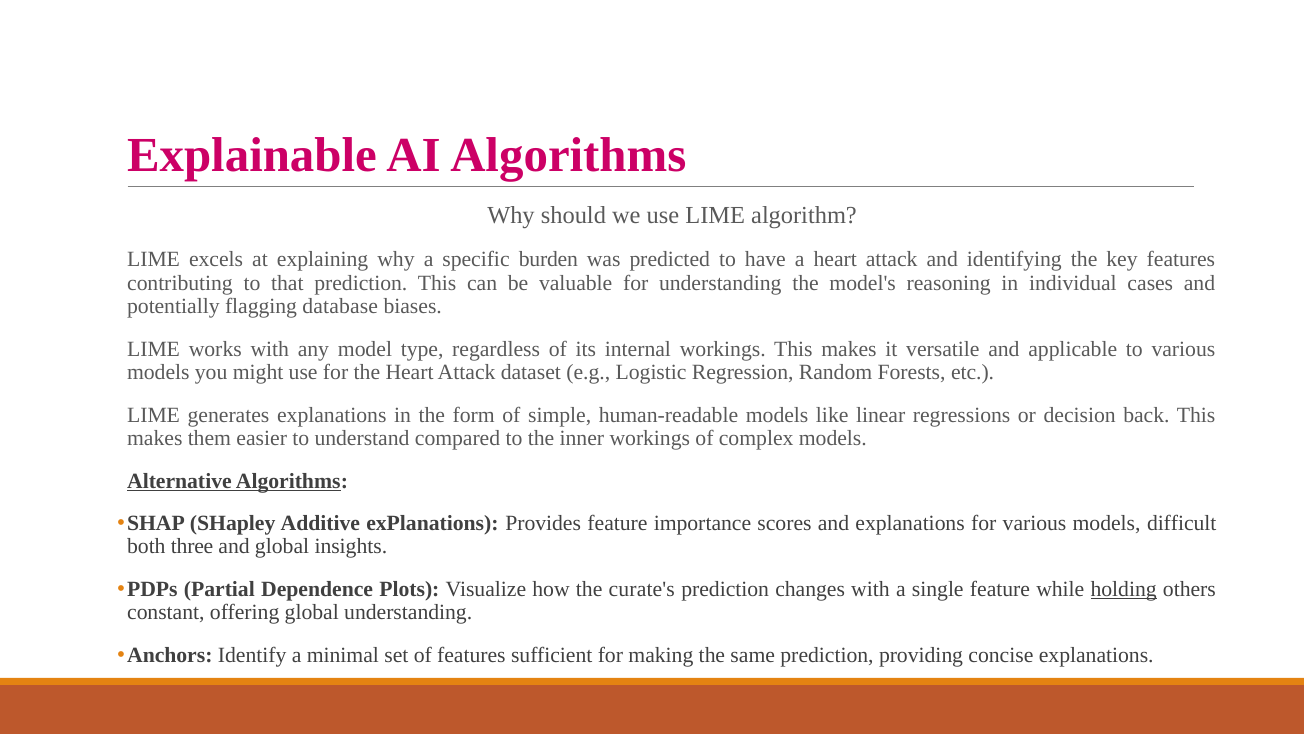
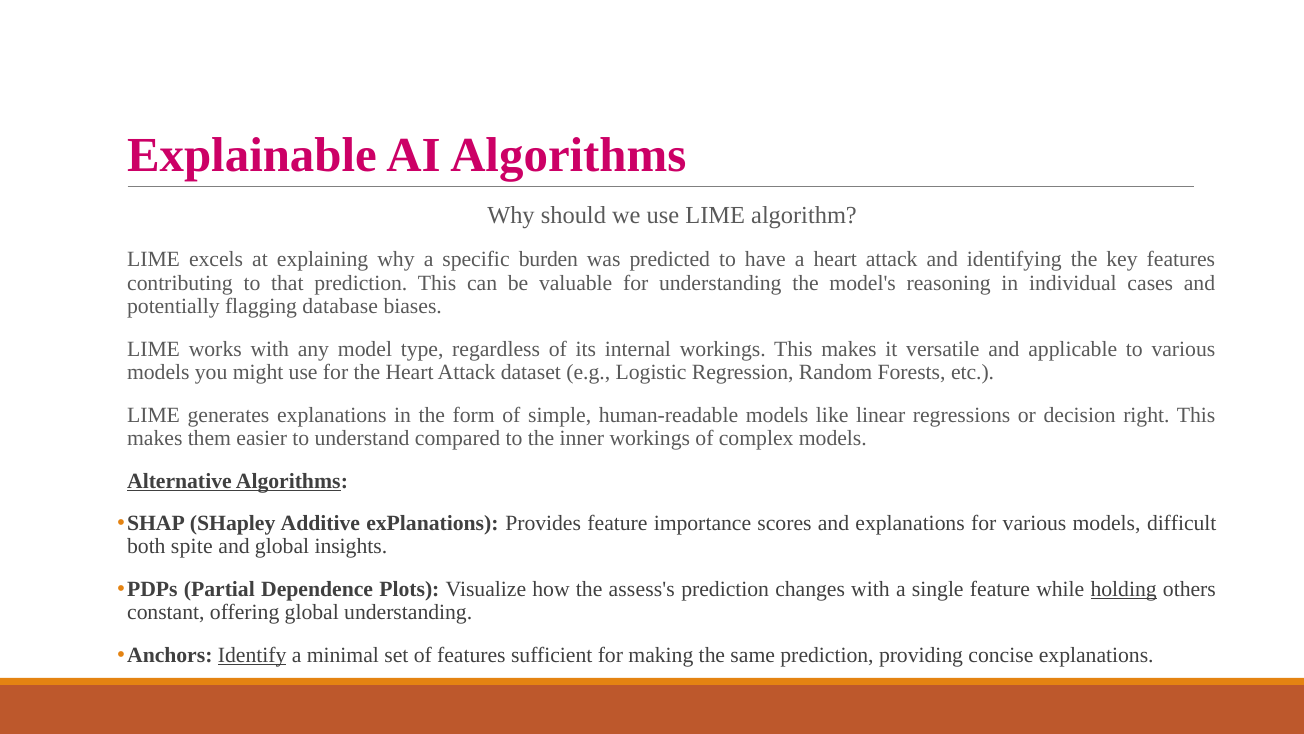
back: back -> right
three: three -> spite
curate's: curate's -> assess's
Identify underline: none -> present
